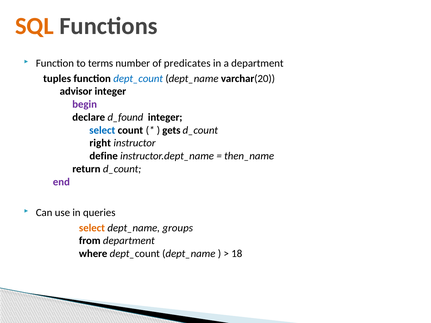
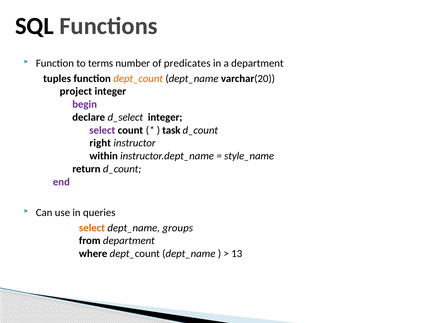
SQL colour: orange -> black
dept_count at (138, 79) colour: blue -> orange
advisor: advisor -> project
d_found: d_found -> d_select
select at (102, 130) colour: blue -> purple
gets: gets -> task
define: define -> within
then_name: then_name -> style_name
18: 18 -> 13
